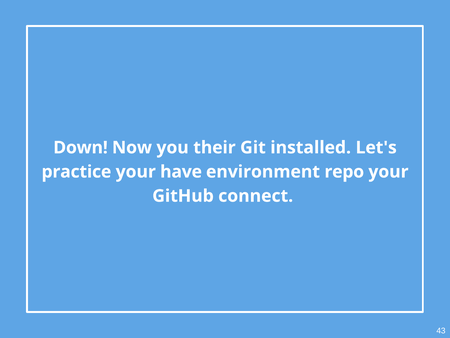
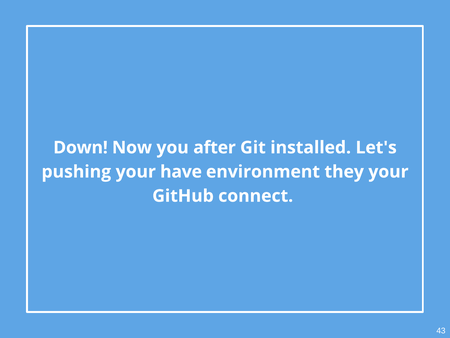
their: their -> after
practice: practice -> pushing
repo: repo -> they
